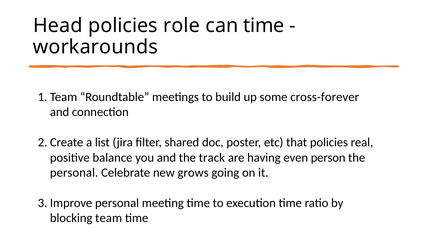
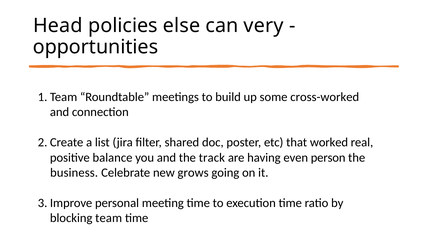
role: role -> else
can time: time -> very
workarounds: workarounds -> opportunities
cross-forever: cross-forever -> cross-worked
that policies: policies -> worked
personal at (74, 172): personal -> business
